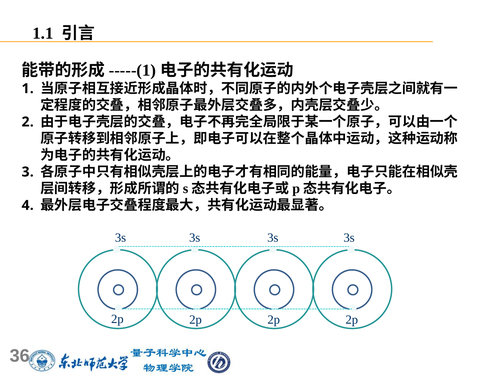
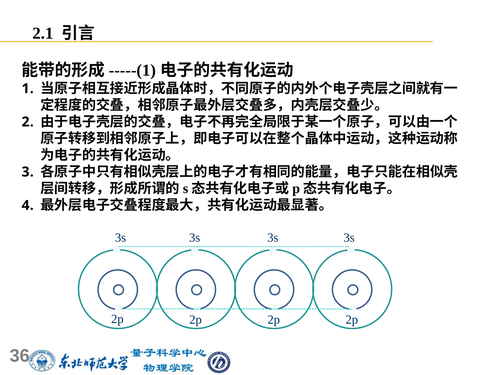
1.1: 1.1 -> 2.1
